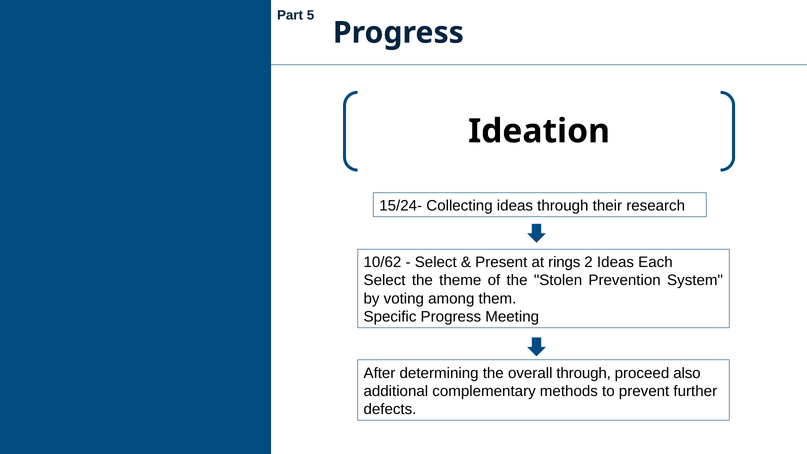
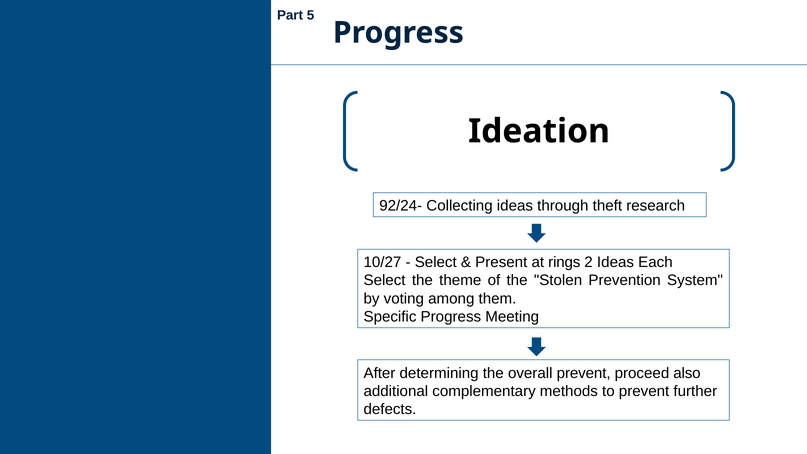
15/24-: 15/24- -> 92/24-
their: their -> theft
10/62: 10/62 -> 10/27
overall through: through -> prevent
